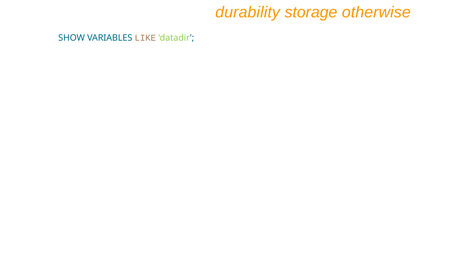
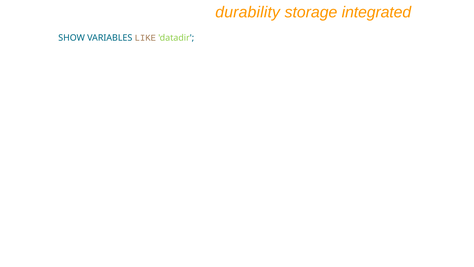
otherwise: otherwise -> integrated
